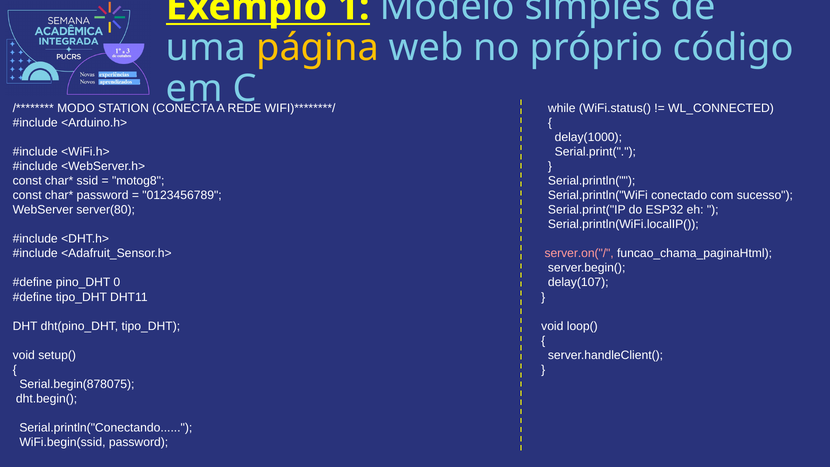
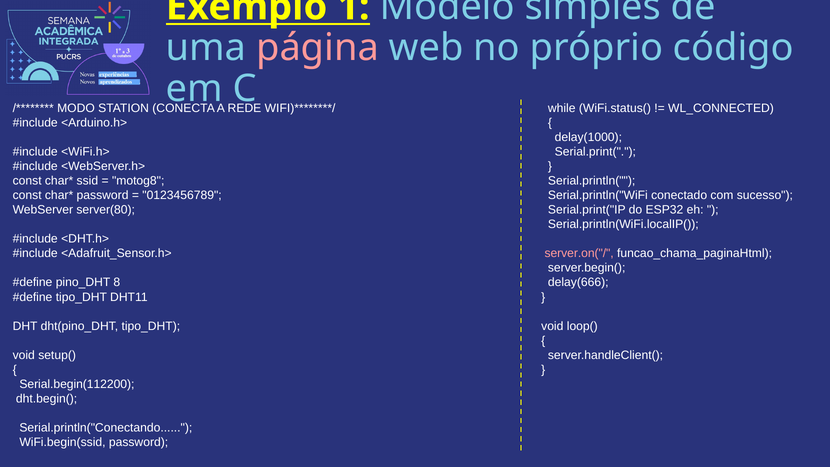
página colour: yellow -> pink
0: 0 -> 8
delay(107: delay(107 -> delay(666
Serial.begin(878075: Serial.begin(878075 -> Serial.begin(112200
